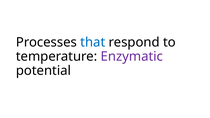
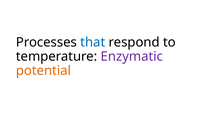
potential colour: black -> orange
